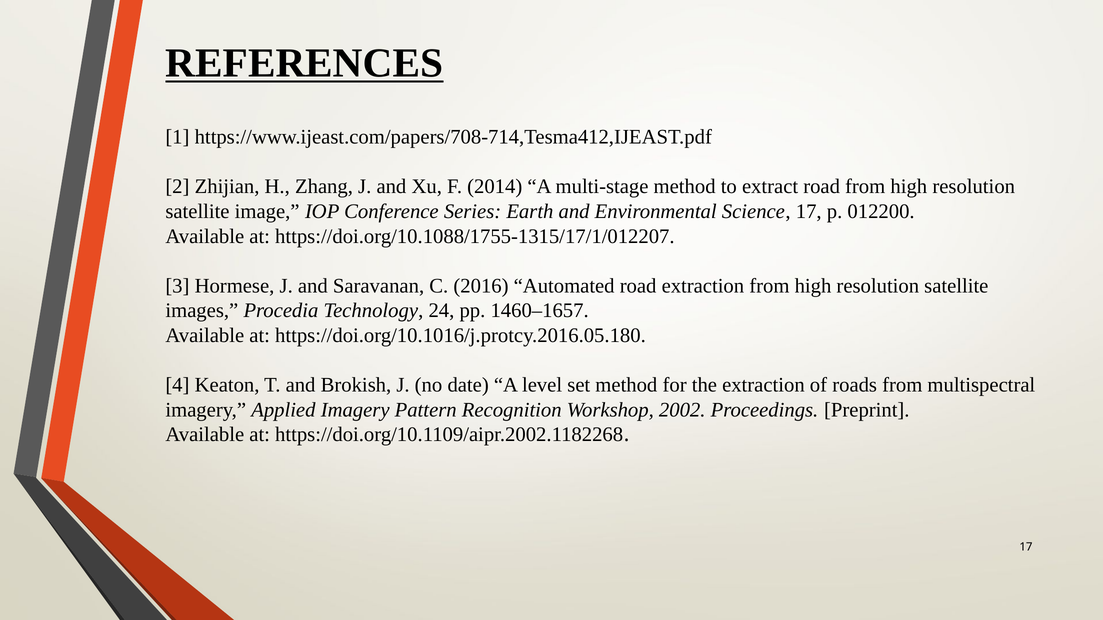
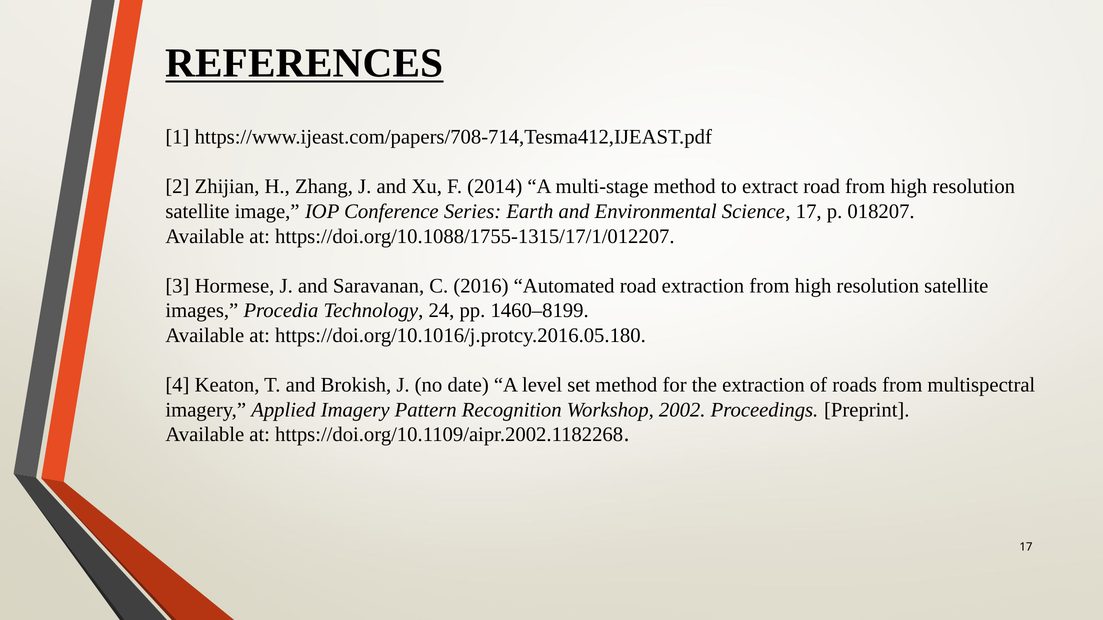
012200: 012200 -> 018207
1460–1657: 1460–1657 -> 1460–8199
